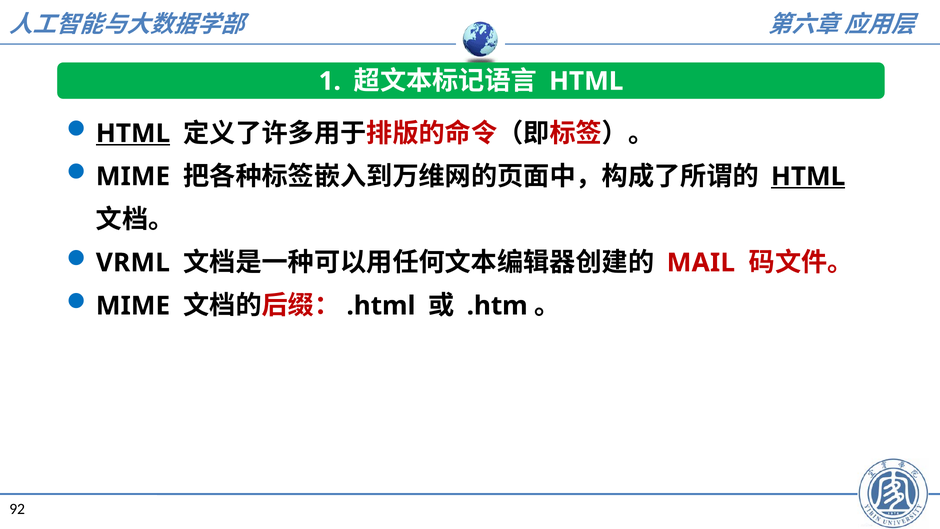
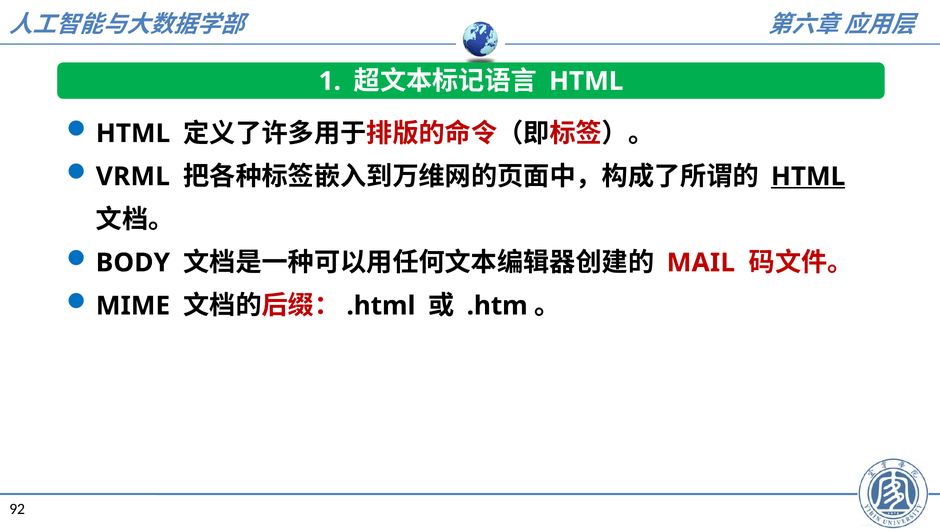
HTML at (133, 133) underline: present -> none
MIME at (133, 176): MIME -> VRML
VRML: VRML -> BODY
